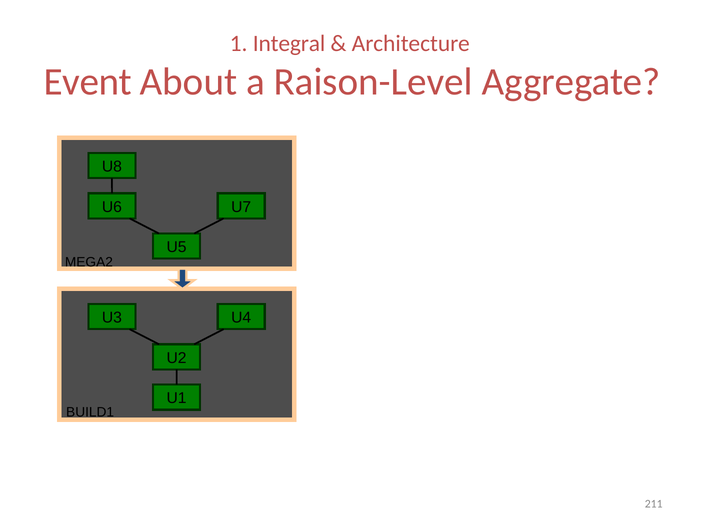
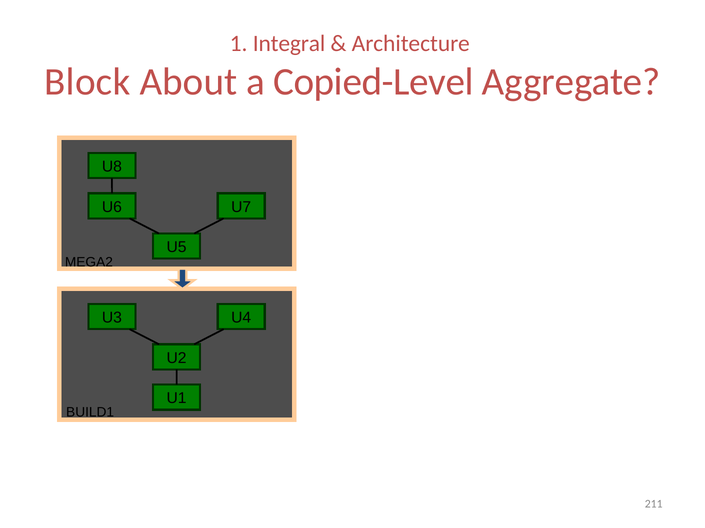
Event: Event -> Block
Raison-Level: Raison-Level -> Copied-Level
